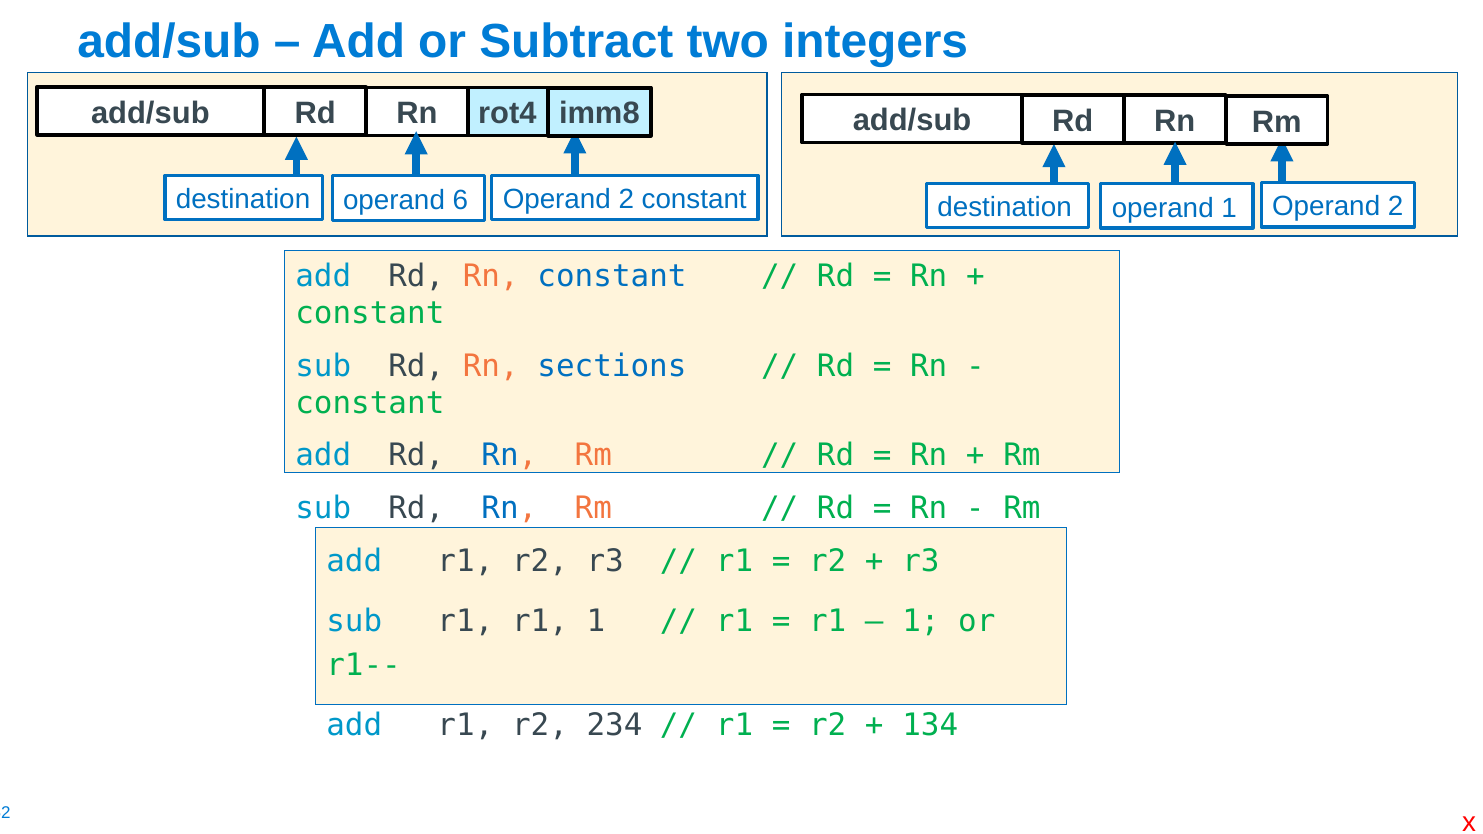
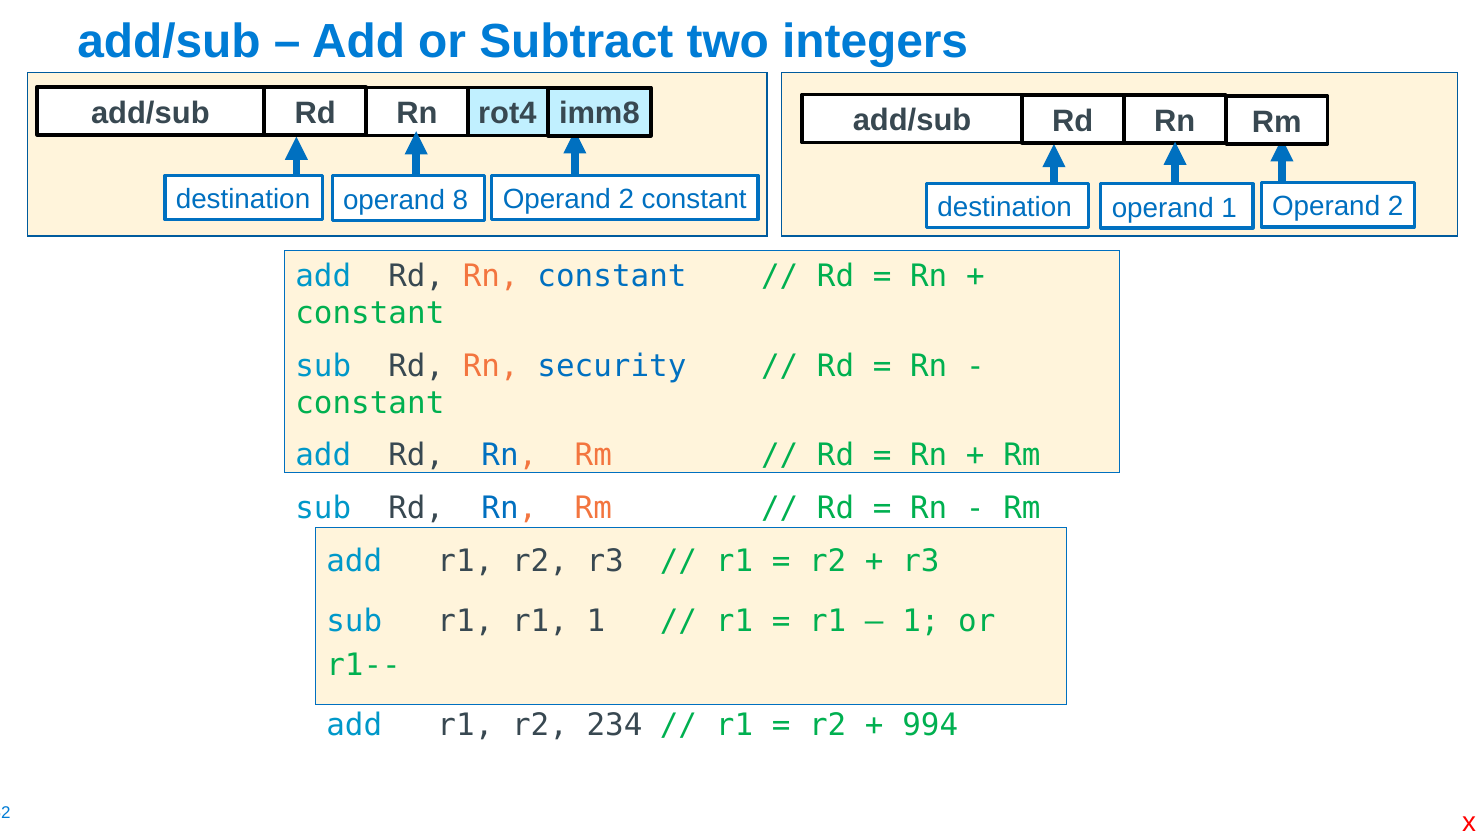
6: 6 -> 8
sections: sections -> security
134: 134 -> 994
